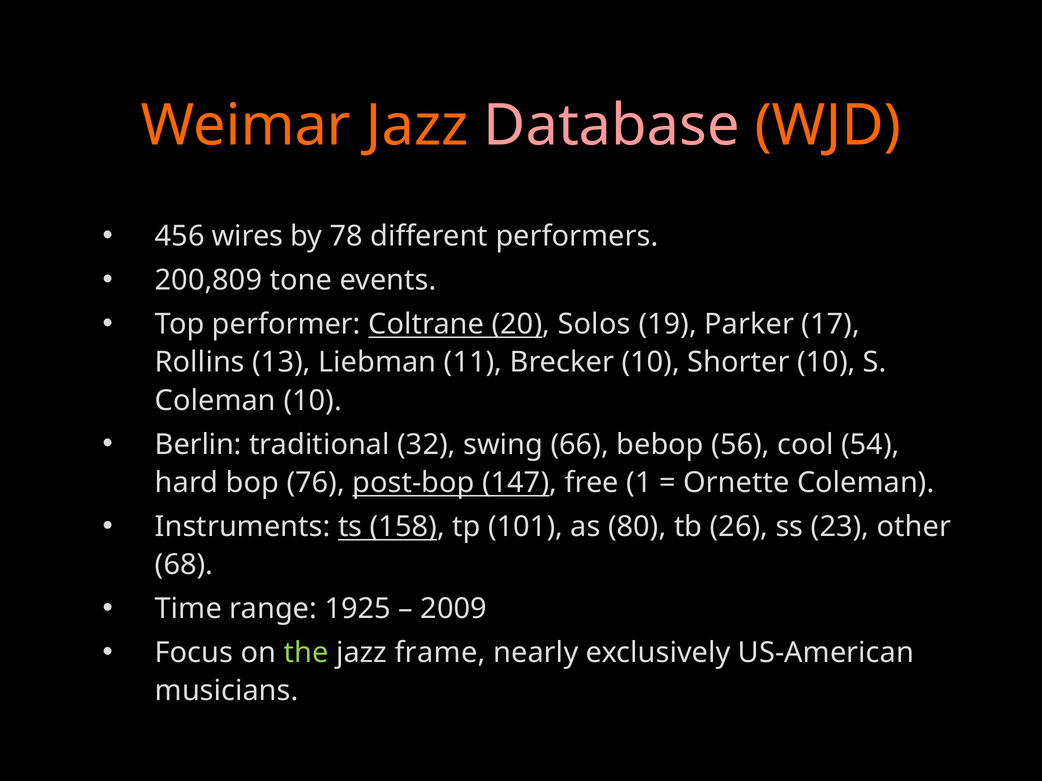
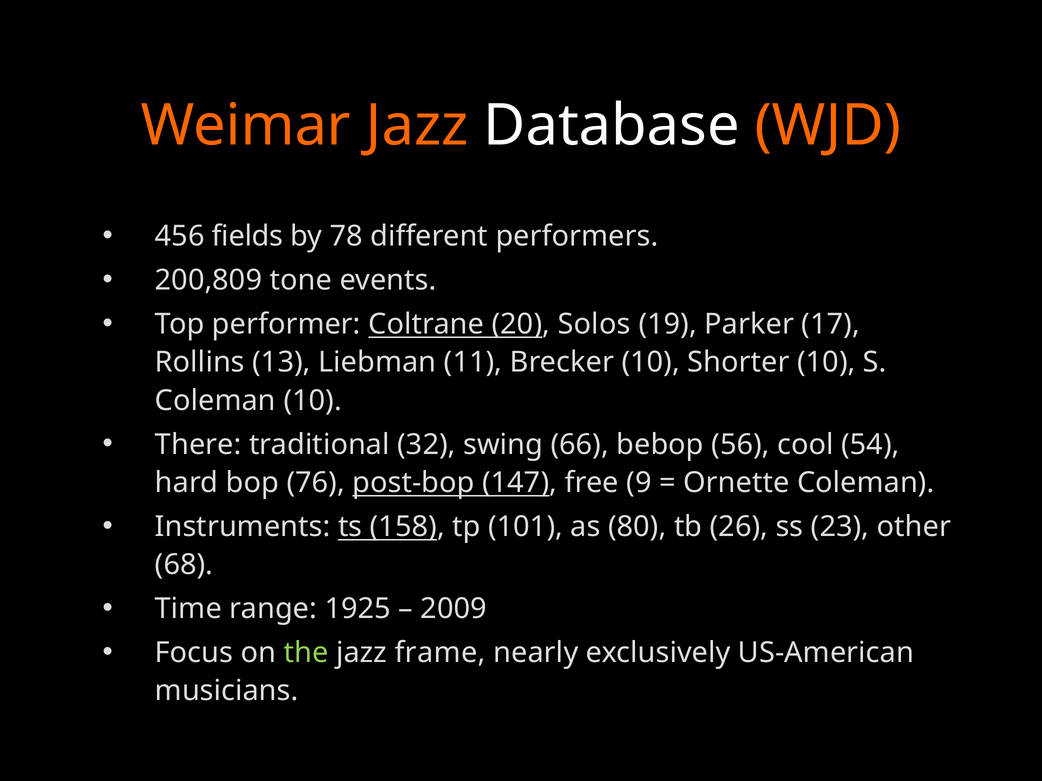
Database colour: pink -> white
wires: wires -> fields
Berlin: Berlin -> There
1: 1 -> 9
